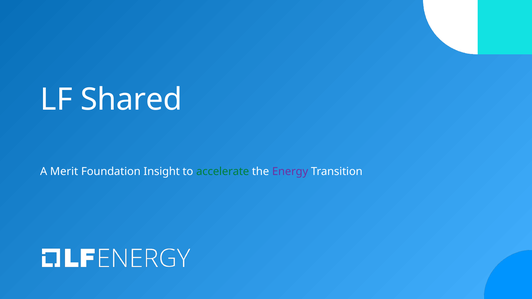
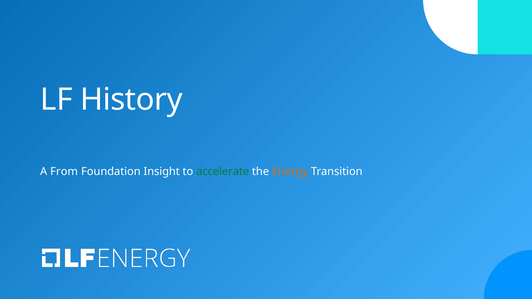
Shared: Shared -> History
Merit: Merit -> From
Energy colour: purple -> orange
